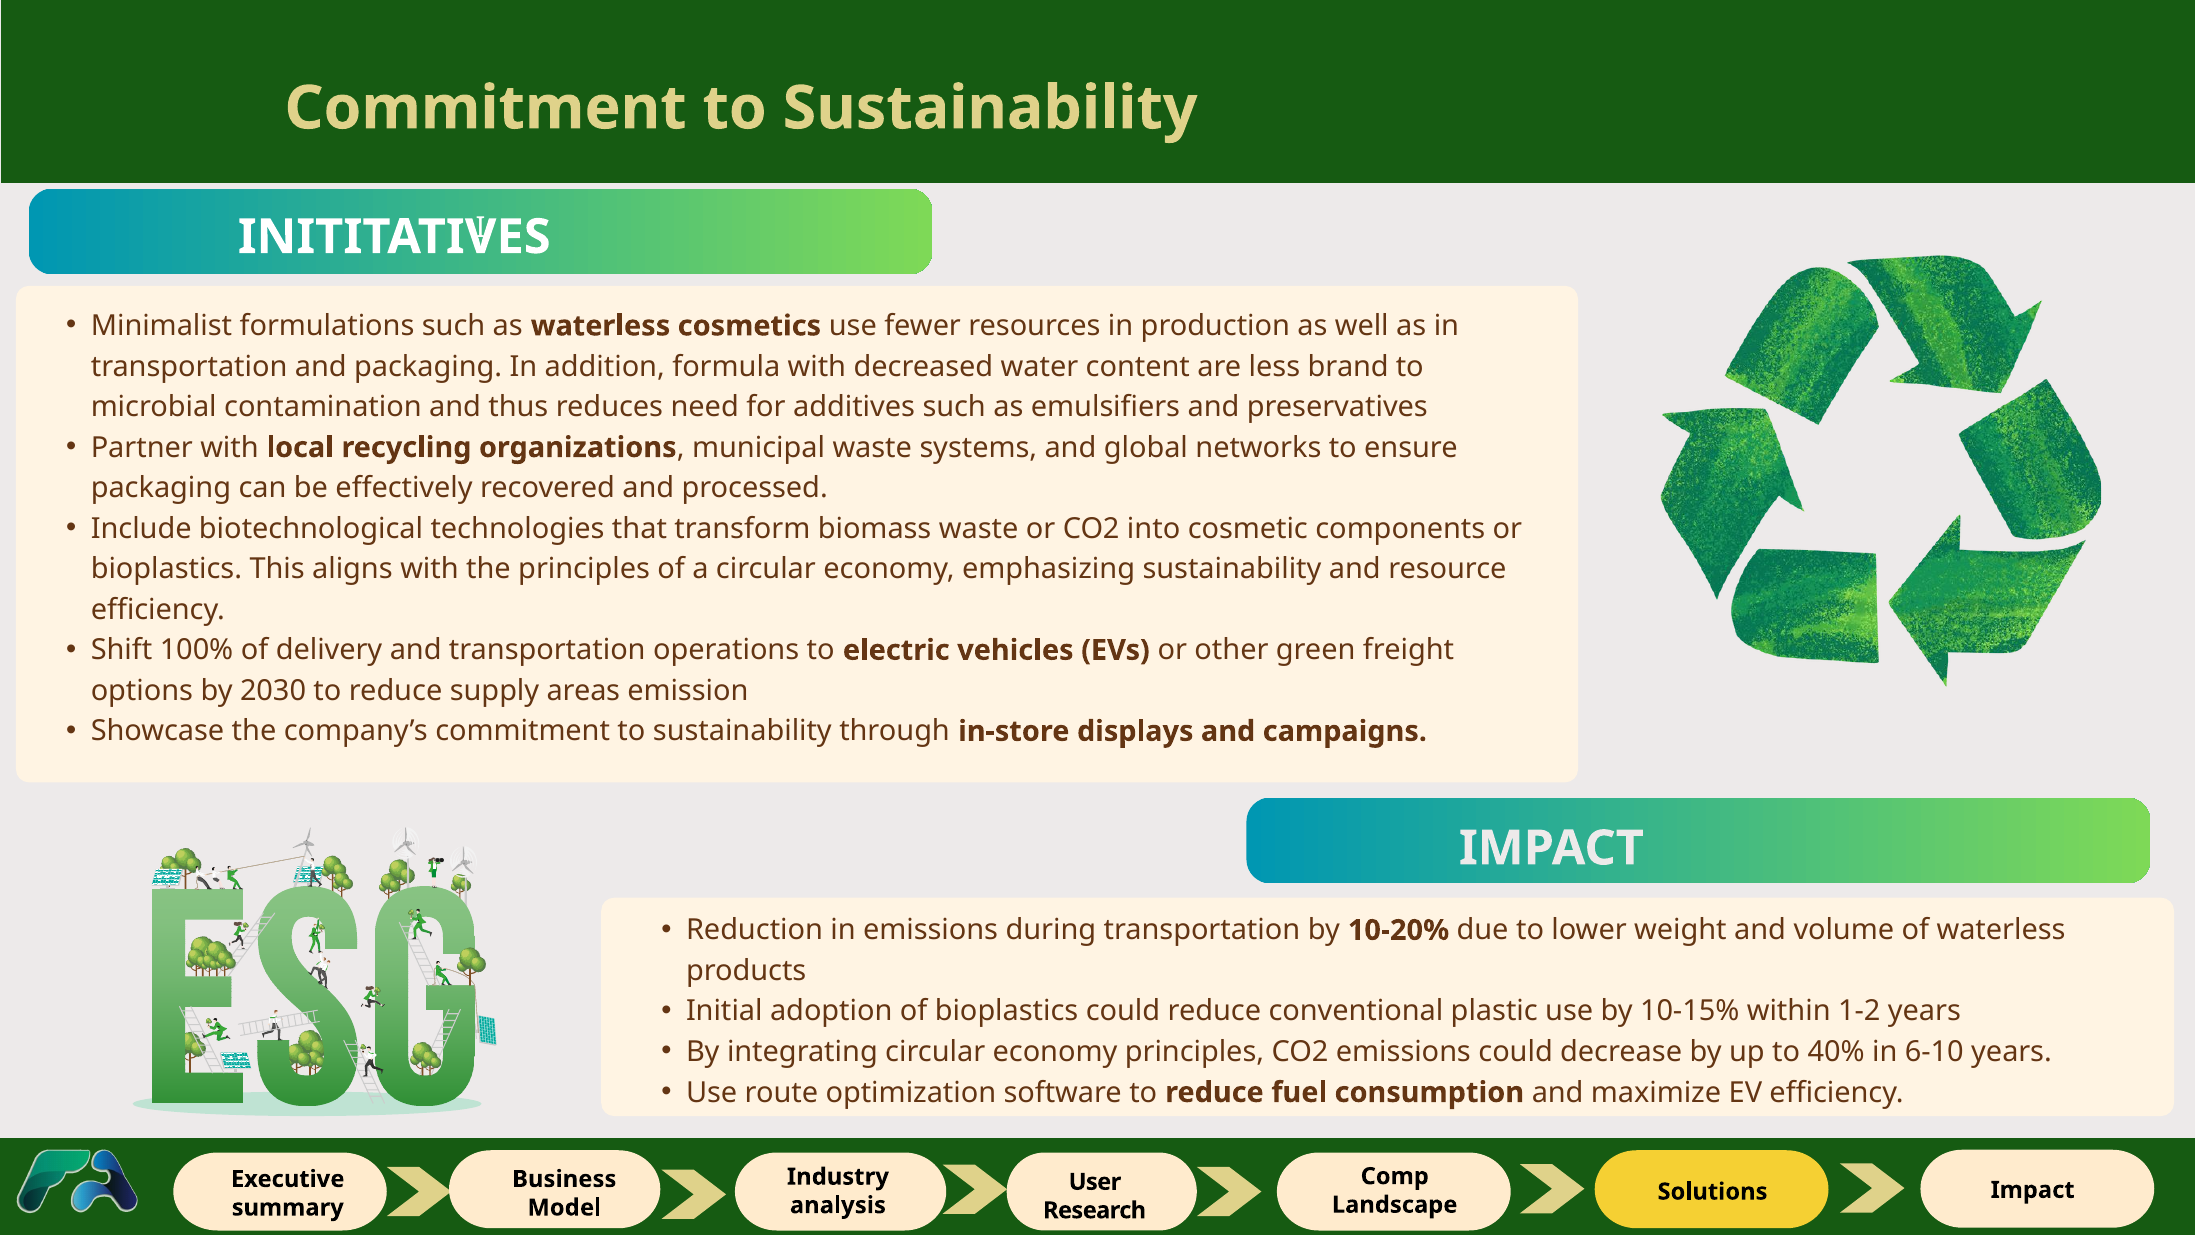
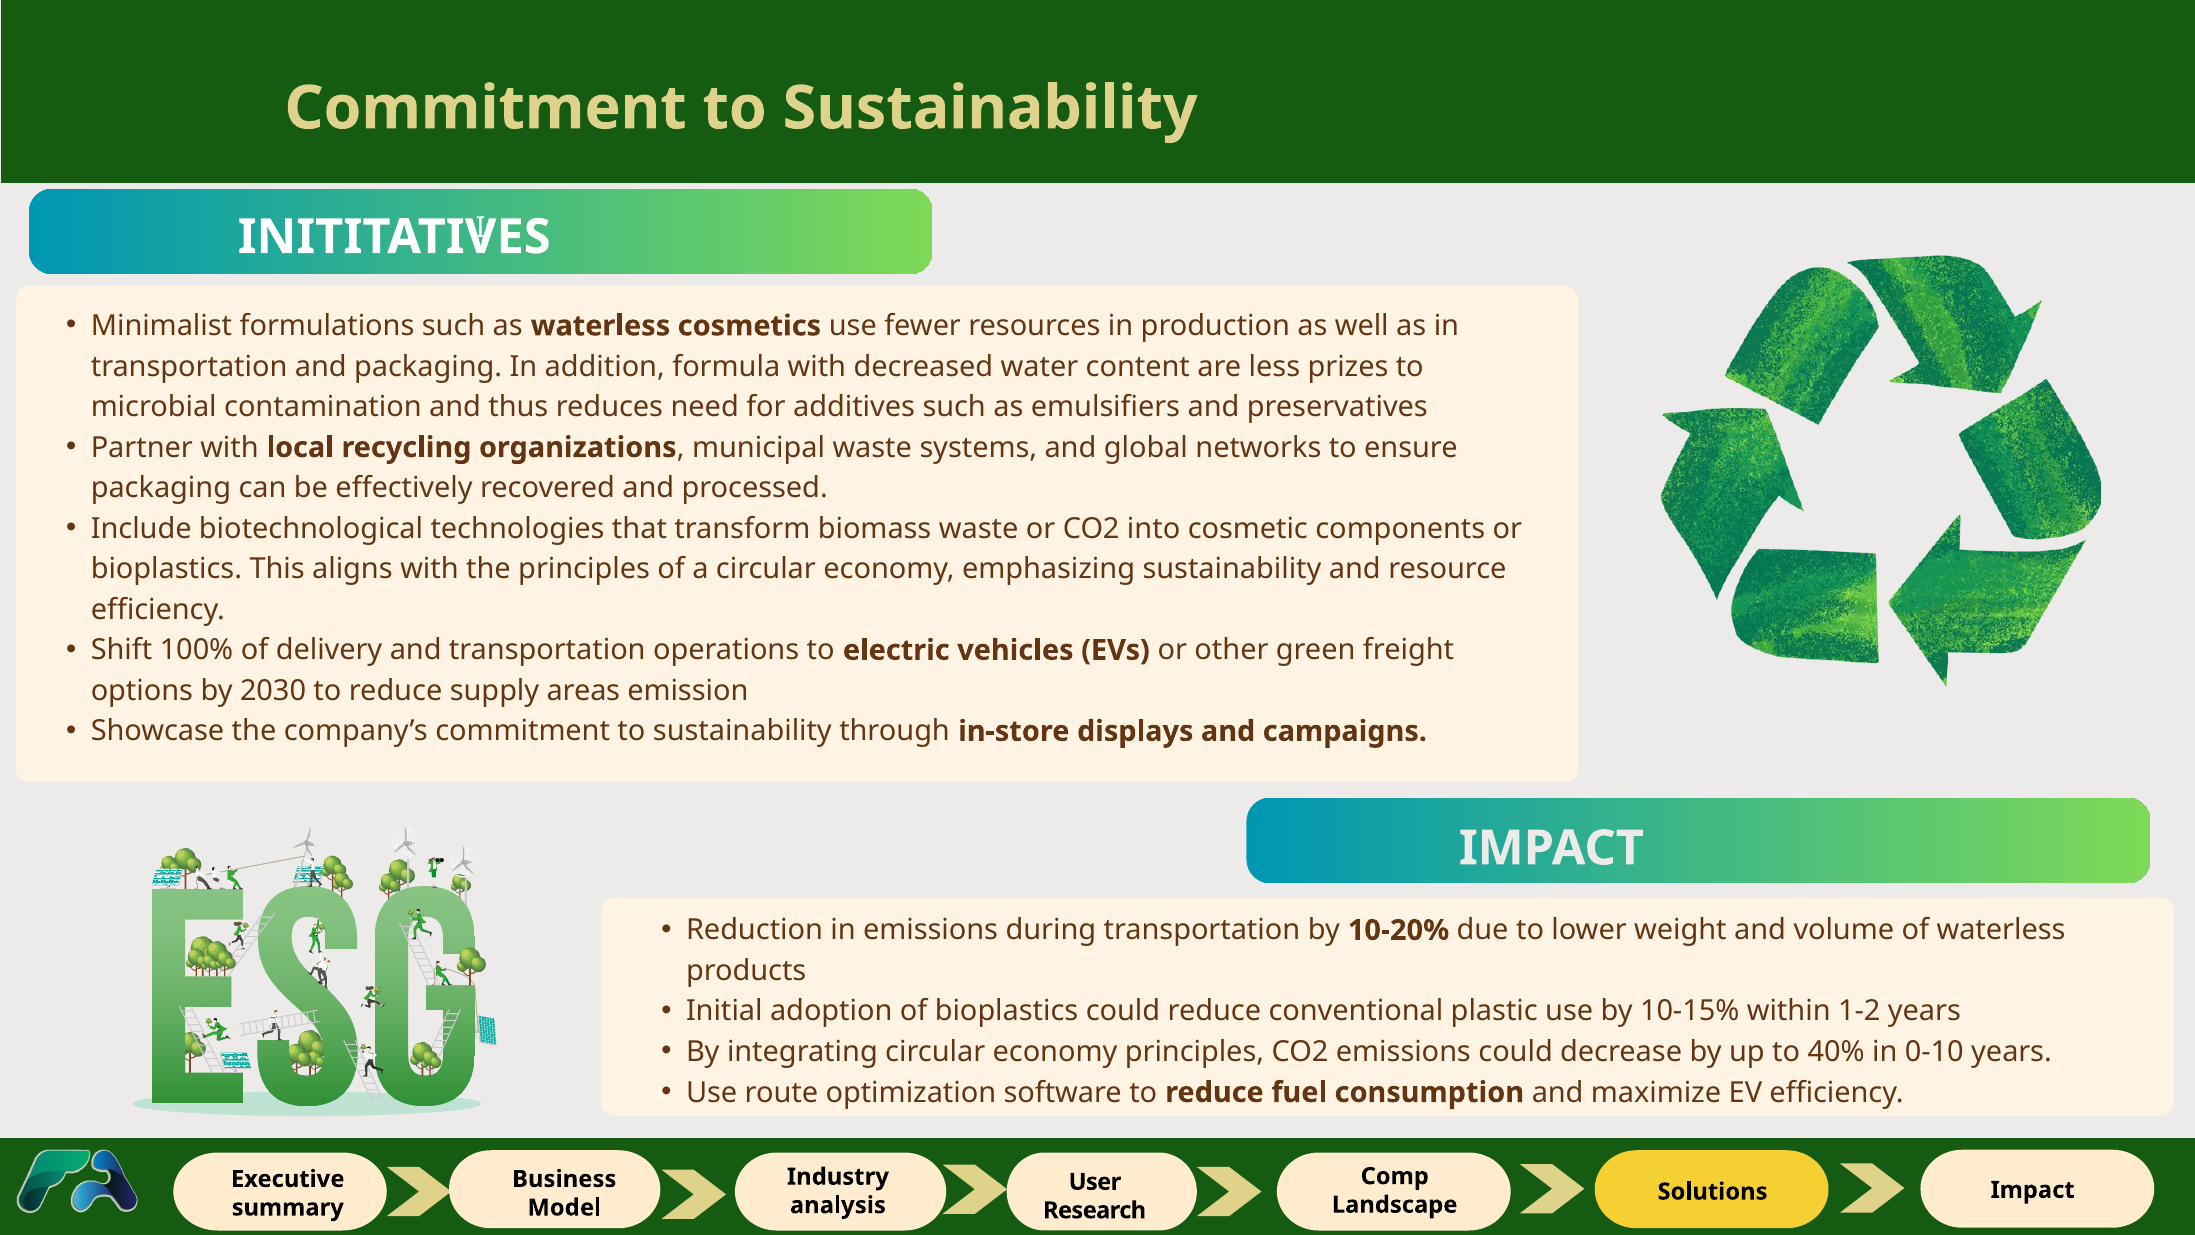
brand: brand -> prizes
6-10: 6-10 -> 0-10
